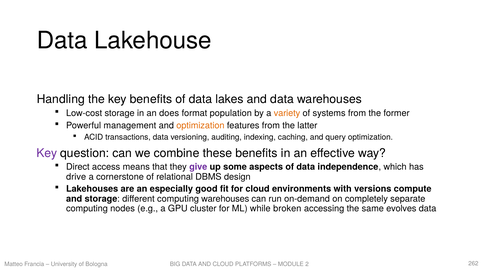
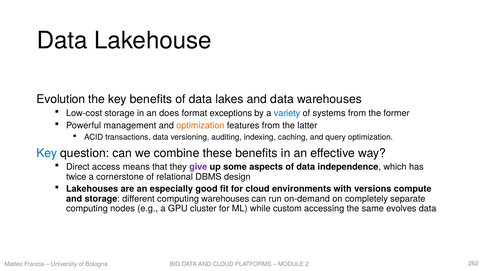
Handling: Handling -> Evolution
population: population -> exceptions
variety colour: orange -> blue
Key at (47, 153) colour: purple -> blue
drive: drive -> twice
broken: broken -> custom
